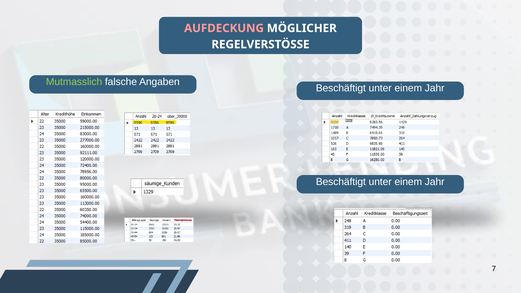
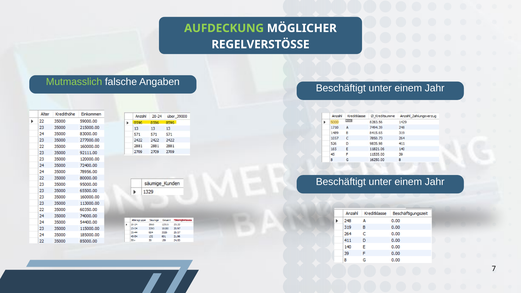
AUFDECKUNG colour: pink -> light green
